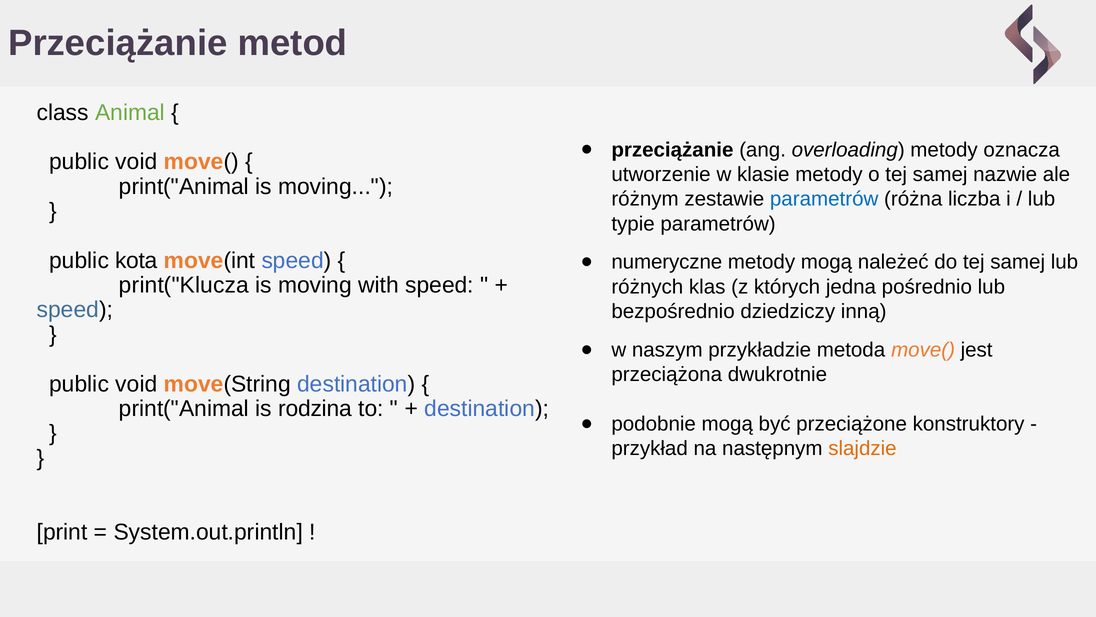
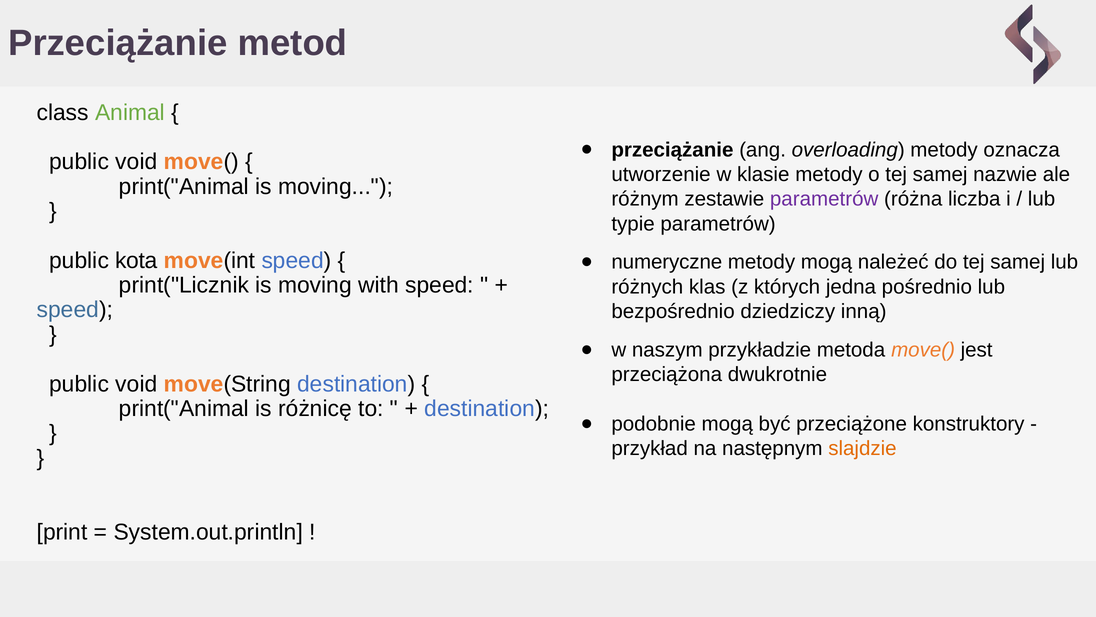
parametrów at (824, 199) colour: blue -> purple
print("Klucza: print("Klucza -> print("Licznik
rodzina: rodzina -> różnicę
